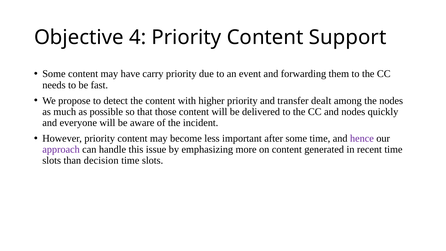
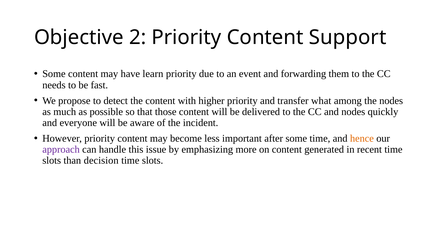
4: 4 -> 2
carry: carry -> learn
dealt: dealt -> what
hence colour: purple -> orange
